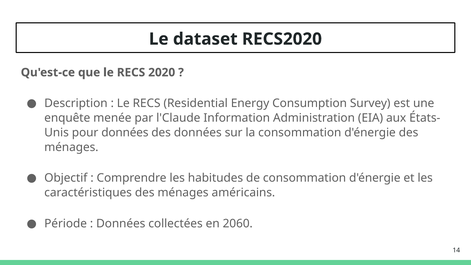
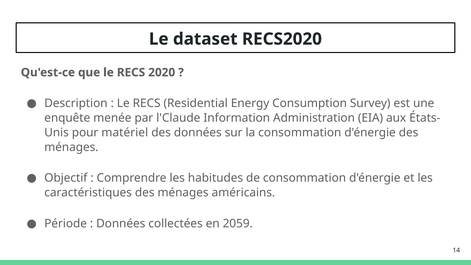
pour données: données -> matériel
2060: 2060 -> 2059
